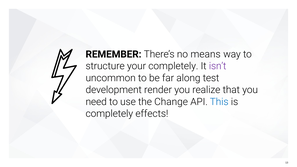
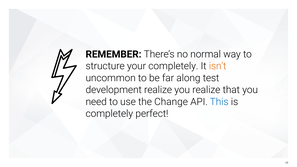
means: means -> normal
isn’t colour: purple -> orange
development render: render -> realize
effects: effects -> perfect
